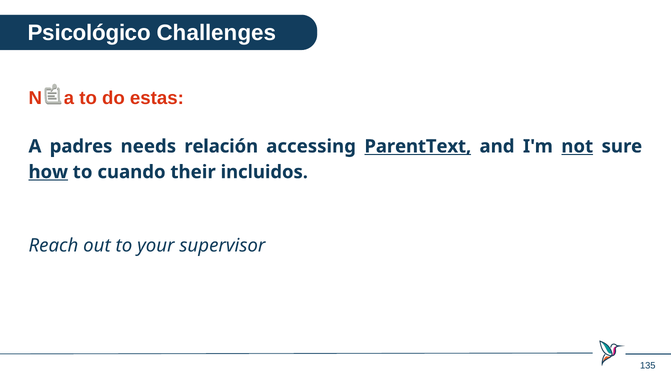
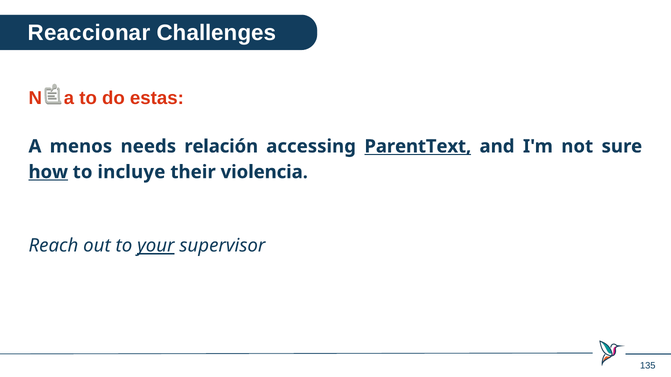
Psicológico: Psicológico -> Reaccionar
padres: padres -> menos
not underline: present -> none
cuando: cuando -> incluye
incluidos: incluidos -> violencia
your underline: none -> present
